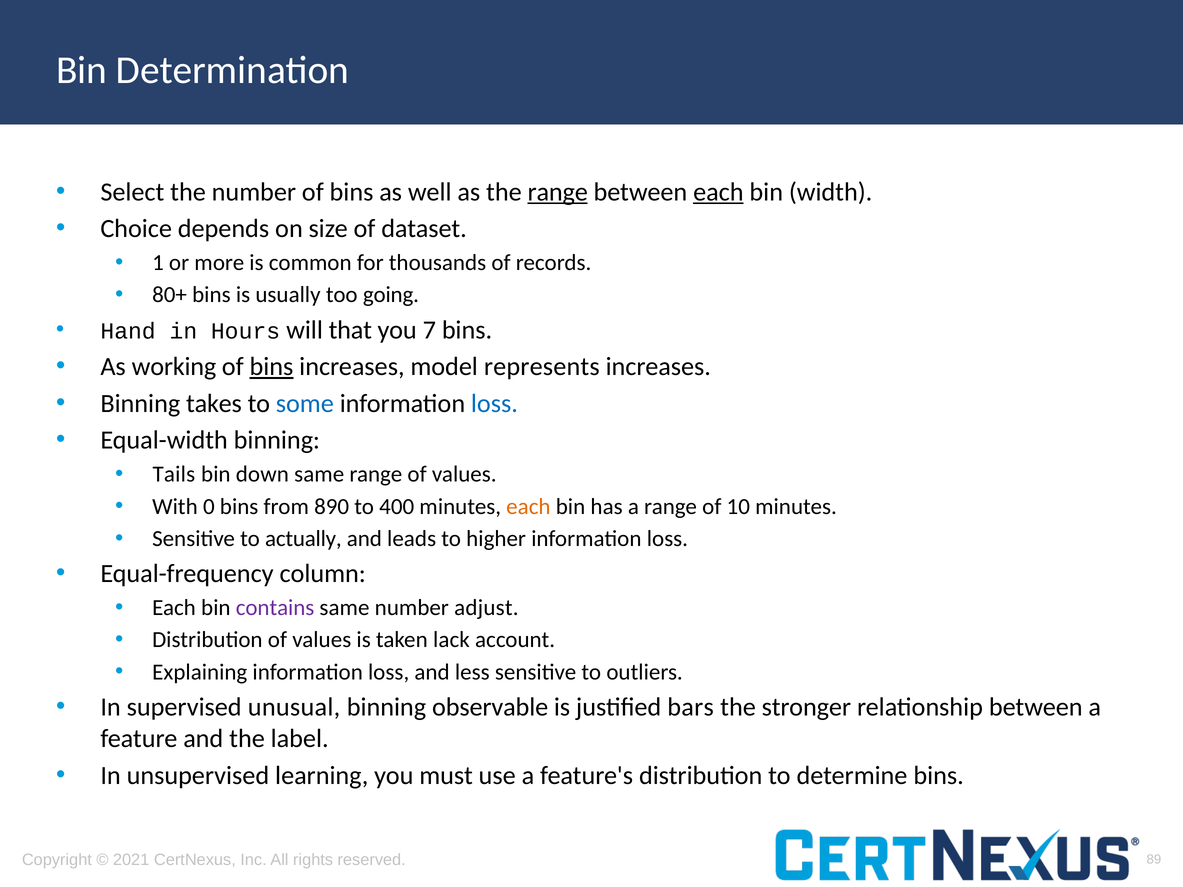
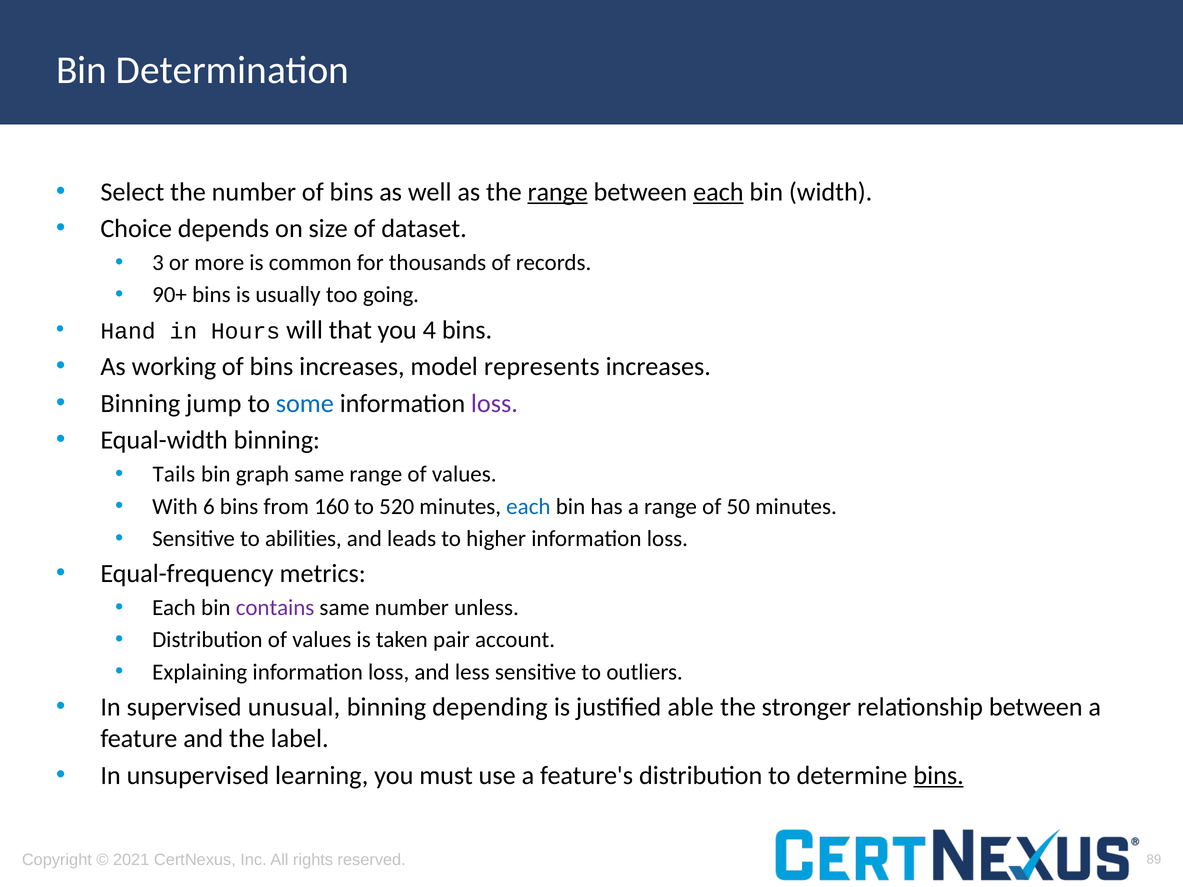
1: 1 -> 3
80+: 80+ -> 90+
7: 7 -> 4
bins at (271, 367) underline: present -> none
takes: takes -> jump
loss at (494, 404) colour: blue -> purple
down: down -> graph
0: 0 -> 6
890: 890 -> 160
400: 400 -> 520
each at (528, 507) colour: orange -> blue
10: 10 -> 50
actually: actually -> abilities
column: column -> metrics
adjust: adjust -> unless
lack: lack -> pair
observable: observable -> depending
bars: bars -> able
bins at (939, 776) underline: none -> present
